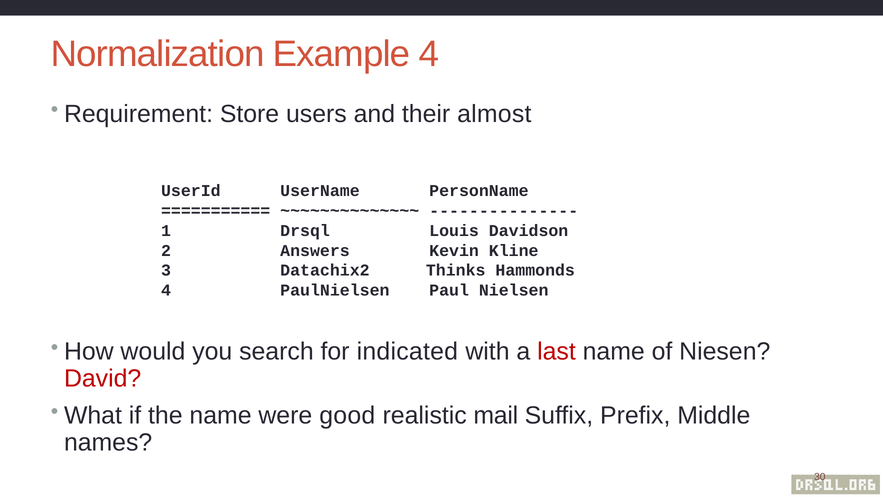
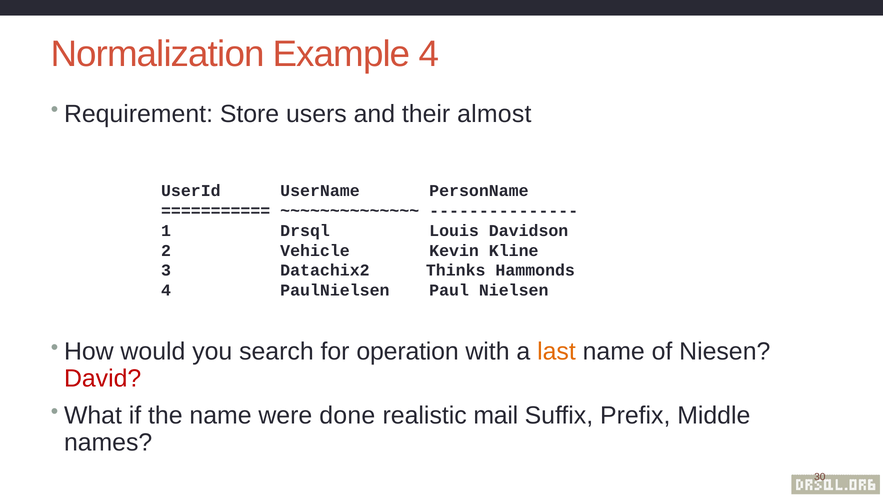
Answers: Answers -> Vehicle
indicated: indicated -> operation
last colour: red -> orange
good: good -> done
